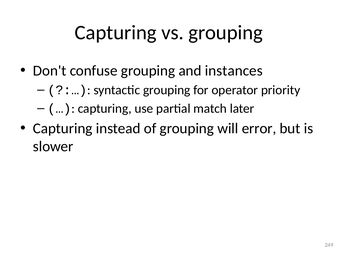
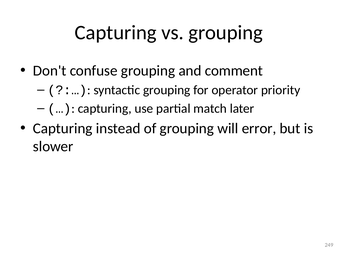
instances: instances -> comment
